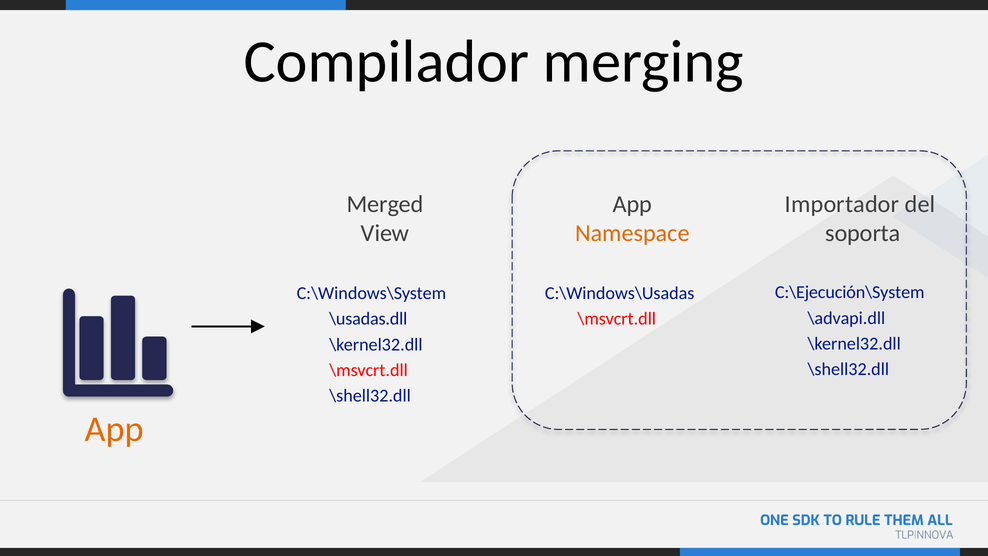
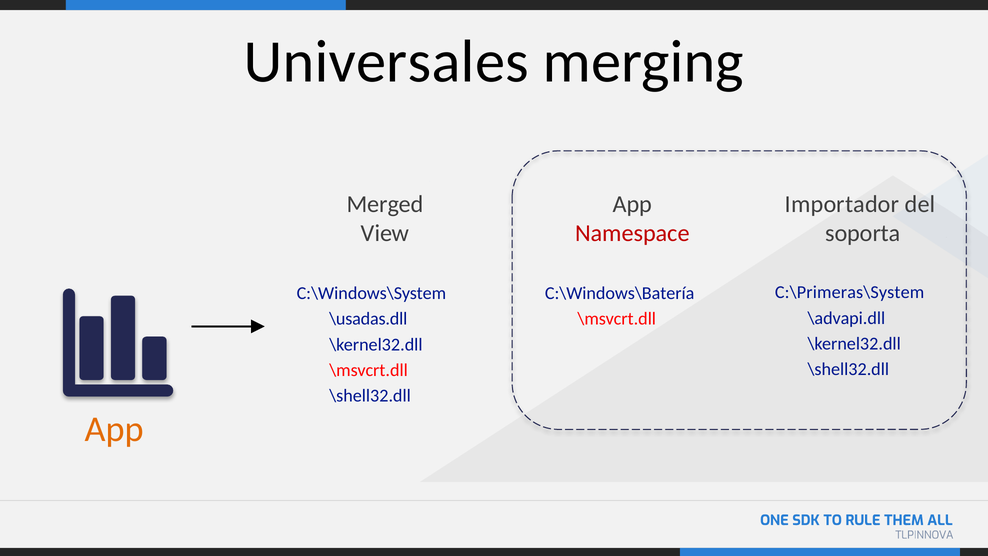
Compilador: Compilador -> Universales
Namespace colour: orange -> red
C:\Ejecución\System: C:\Ejecución\System -> C:\Primeras\System
C:\Windows\Usadas: C:\Windows\Usadas -> C:\Windows\Batería
